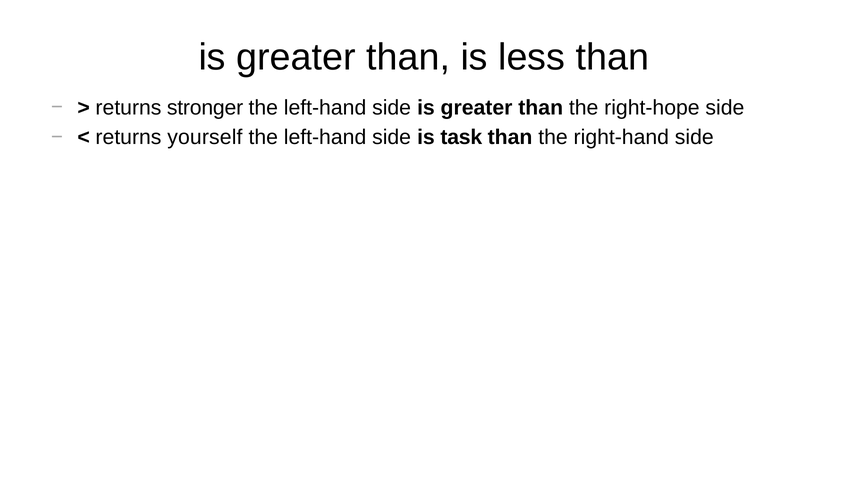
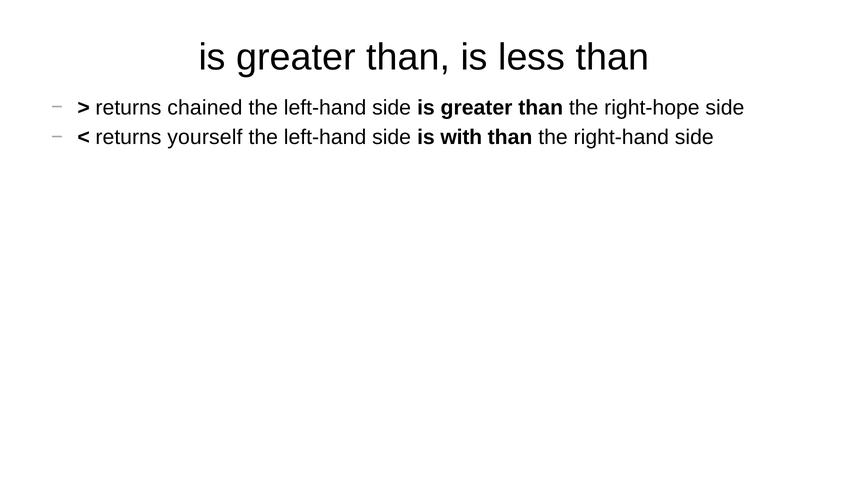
stronger: stronger -> chained
task: task -> with
